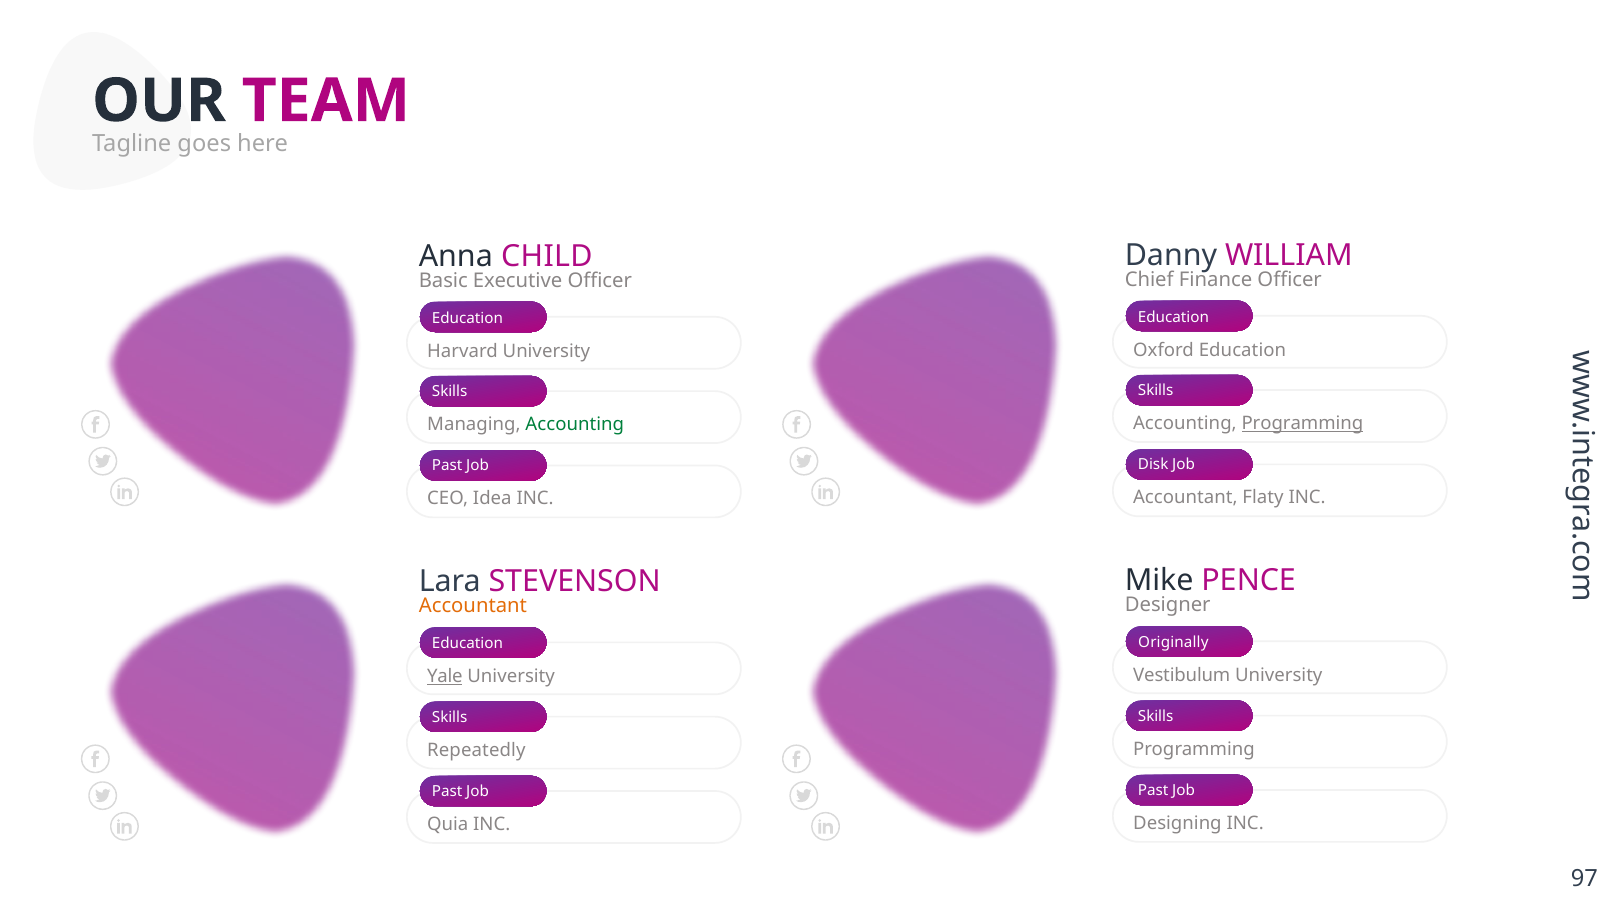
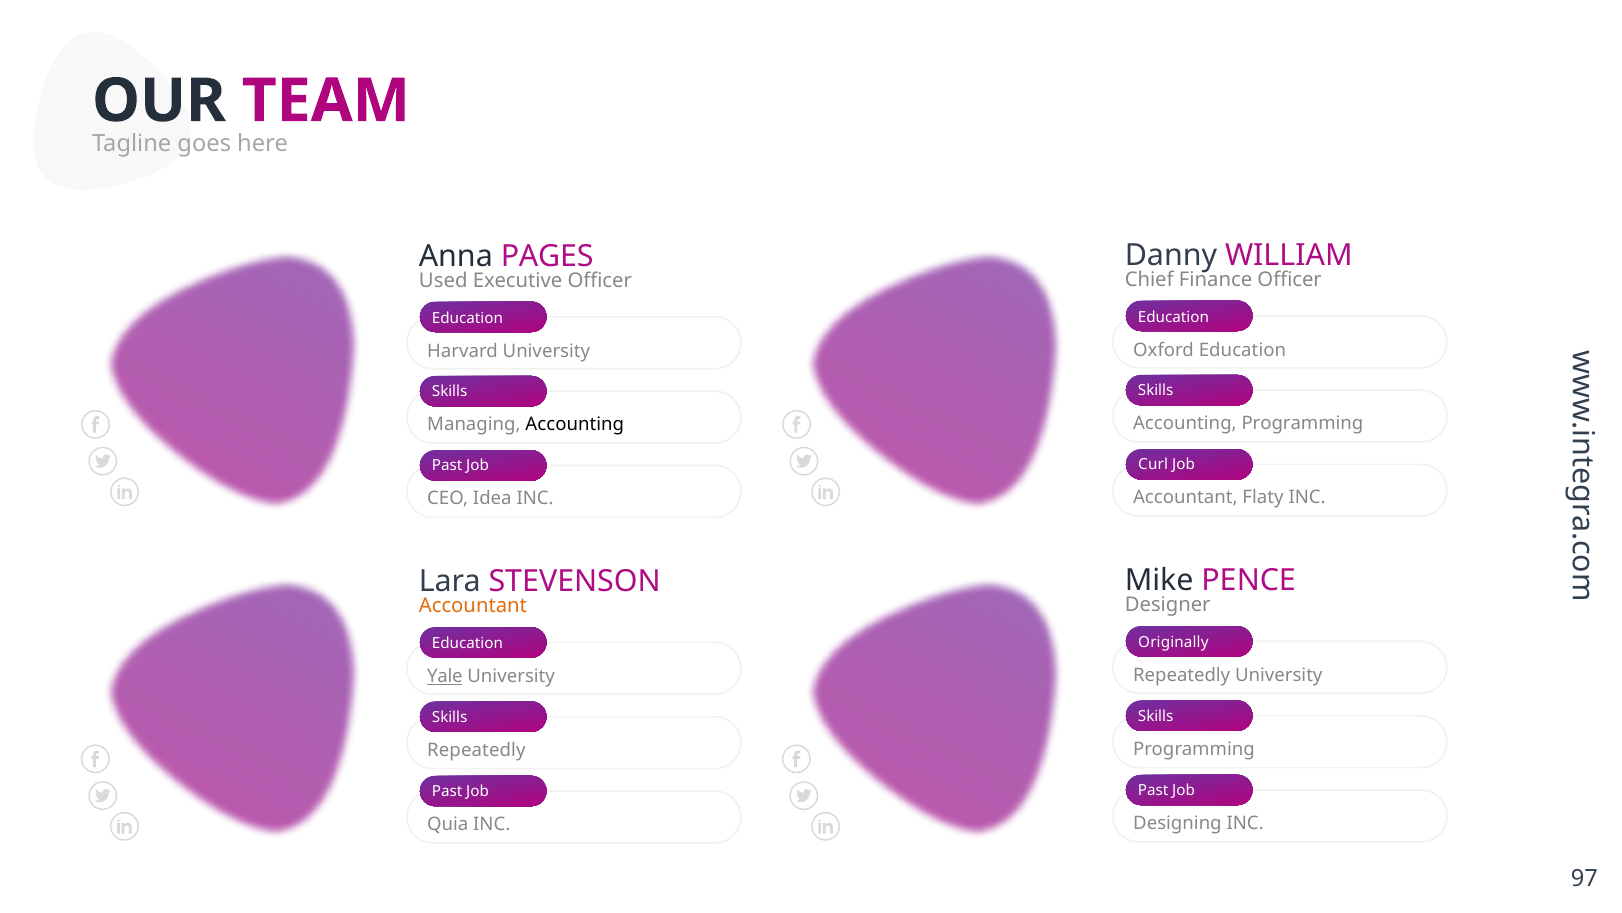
CHILD: CHILD -> PAGES
Basic: Basic -> Used
Programming at (1302, 423) underline: present -> none
Accounting at (575, 424) colour: green -> black
Disk: Disk -> Curl
Vestibulum at (1182, 675): Vestibulum -> Repeatedly
